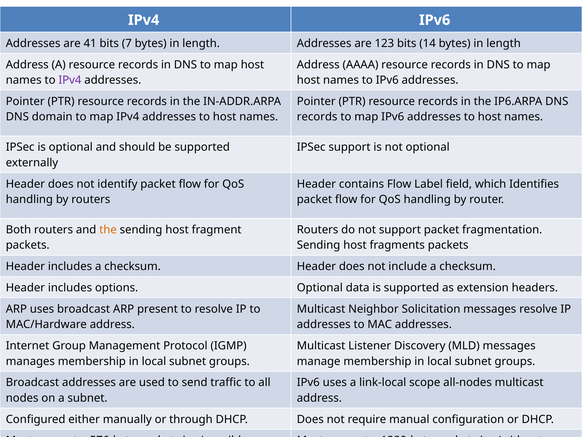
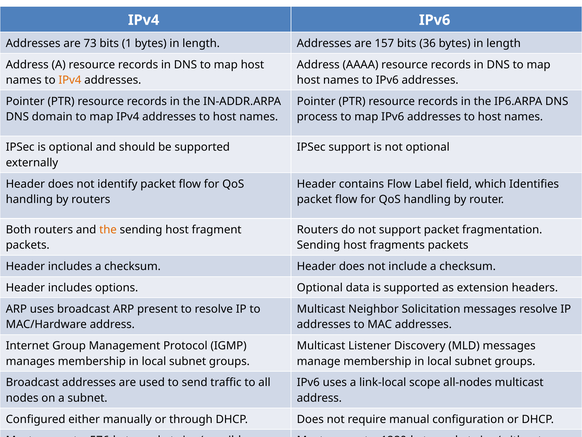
41: 41 -> 73
7: 7 -> 1
123: 123 -> 157
14: 14 -> 36
IPv4 at (70, 80) colour: purple -> orange
records at (317, 117): records -> process
